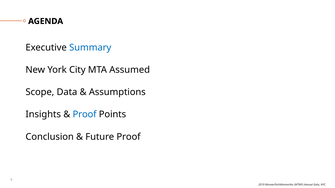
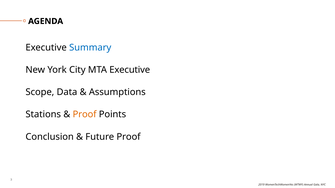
MTA Assumed: Assumed -> Executive
Insights: Insights -> Stations
Proof at (85, 115) colour: blue -> orange
